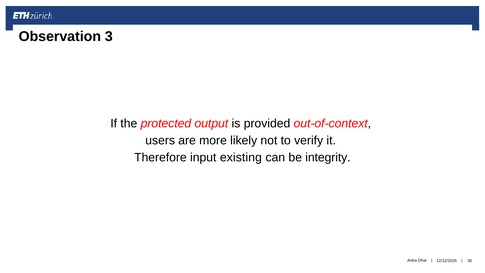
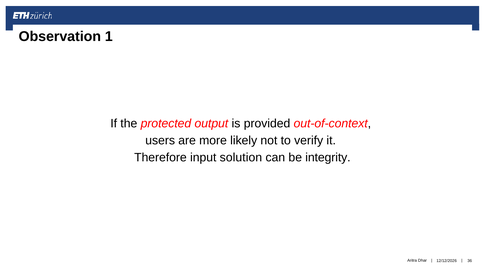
3: 3 -> 1
existing: existing -> solution
